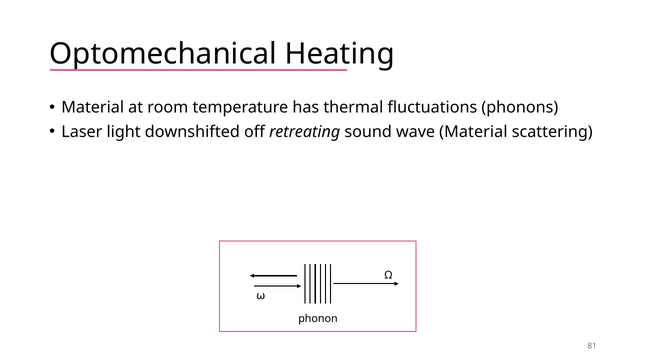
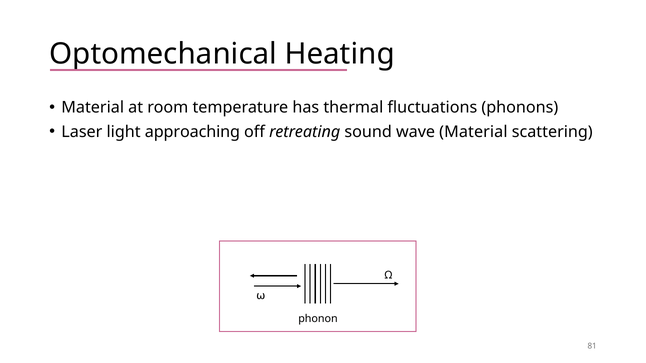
downshifted: downshifted -> approaching
